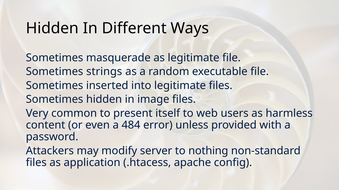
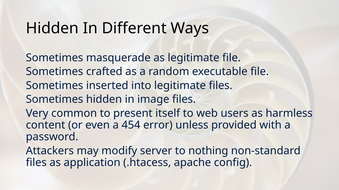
strings: strings -> crafted
484: 484 -> 454
